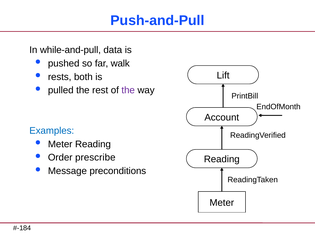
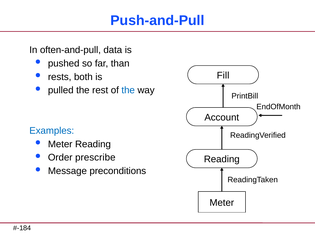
while-and-pull: while-and-pull -> often-and-pull
walk: walk -> than
Lift: Lift -> Fill
the at (128, 90) colour: purple -> blue
